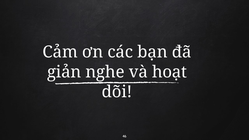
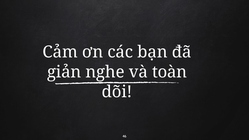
hoạt: hoạt -> toàn
